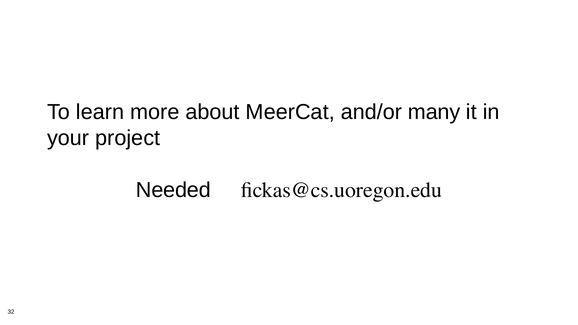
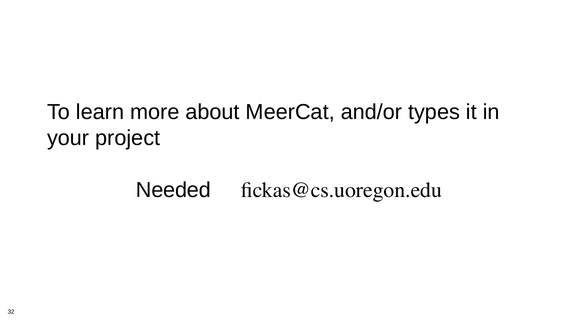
many: many -> types
